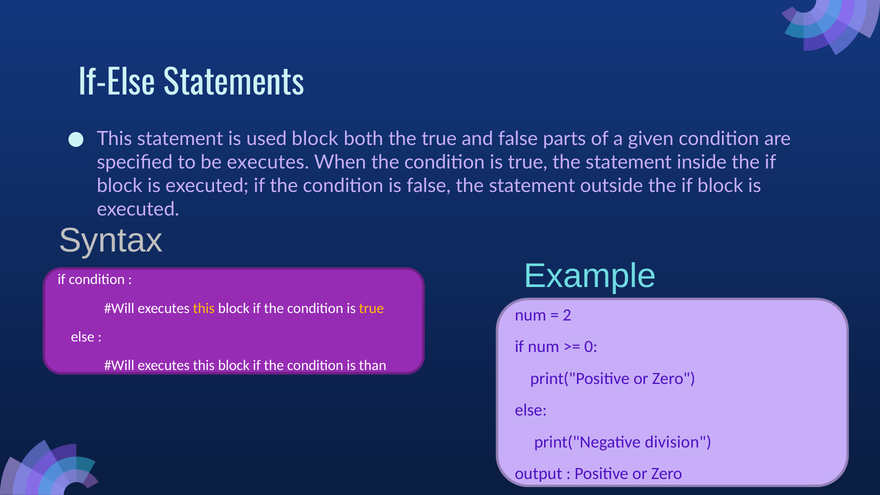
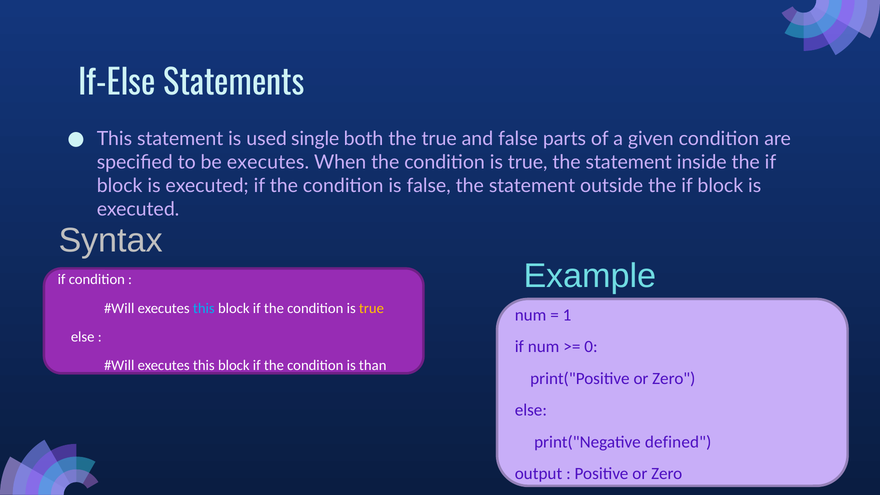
used block: block -> single
this at (204, 308) colour: yellow -> light blue
2: 2 -> 1
division: division -> defined
